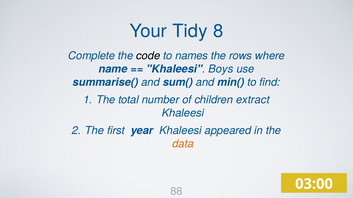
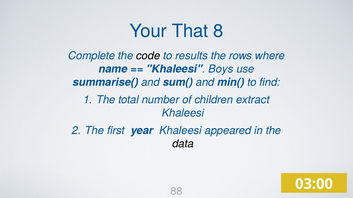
Tidy: Tidy -> That
names: names -> results
data colour: orange -> black
